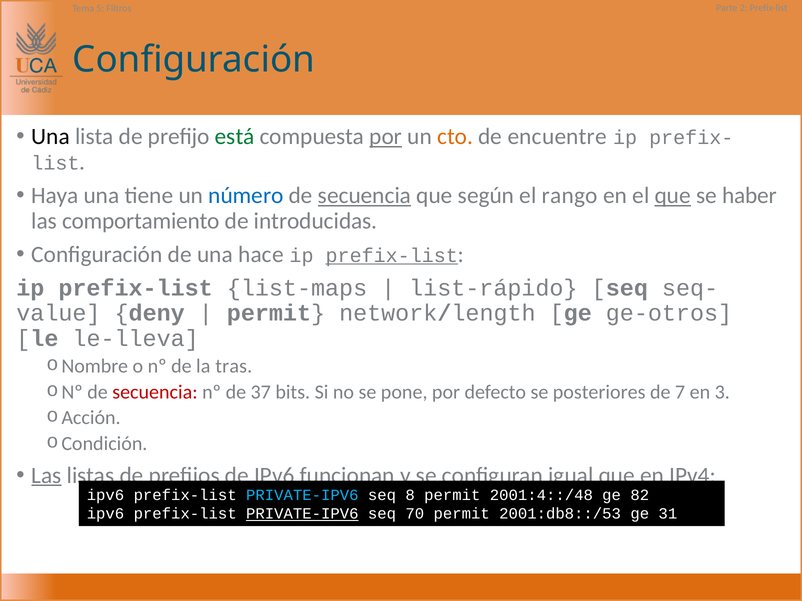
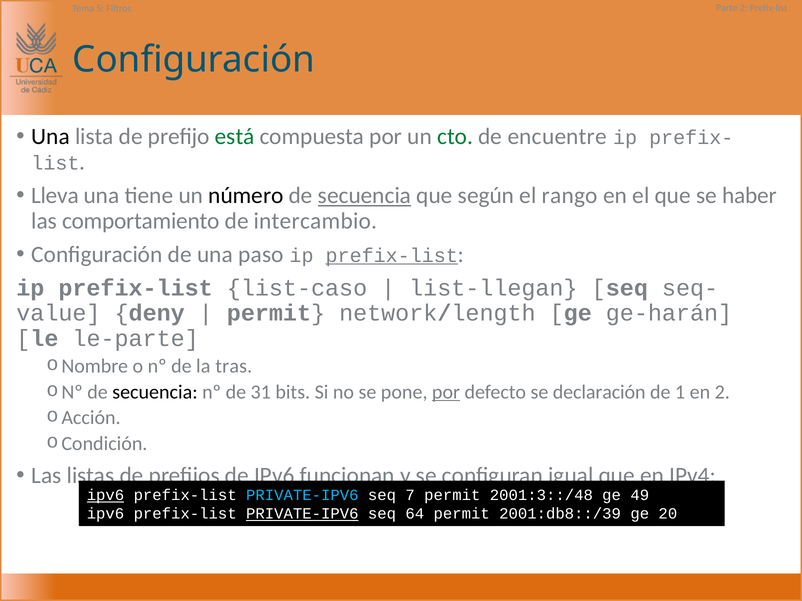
por at (386, 137) underline: present -> none
cto colour: orange -> green
Haya: Haya -> Lleva
número colour: blue -> black
que at (673, 196) underline: present -> none
introducidas: introducidas -> intercambio
hace: hace -> paso
list-maps: list-maps -> list-caso
list-rápido: list-rápido -> list-llegan
ge-otros: ge-otros -> ge-harán
le-lleva: le-lleva -> le-parte
secuencia at (155, 392) colour: red -> black
37: 37 -> 31
por at (446, 392) underline: none -> present
posteriores: posteriores -> declaración
7: 7 -> 1
en 3: 3 -> 2
Las at (46, 476) underline: present -> none
ipv6 at (105, 496) underline: none -> present
8: 8 -> 7
2001:4::/48: 2001:4::/48 -> 2001:3::/48
82: 82 -> 49
70: 70 -> 64
2001:db8::/53: 2001:db8::/53 -> 2001:db8::/39
31: 31 -> 20
